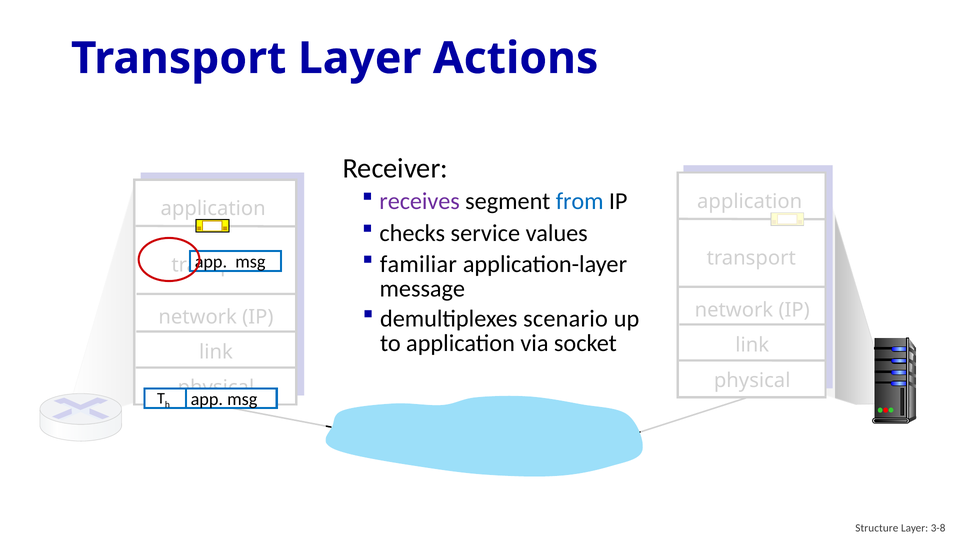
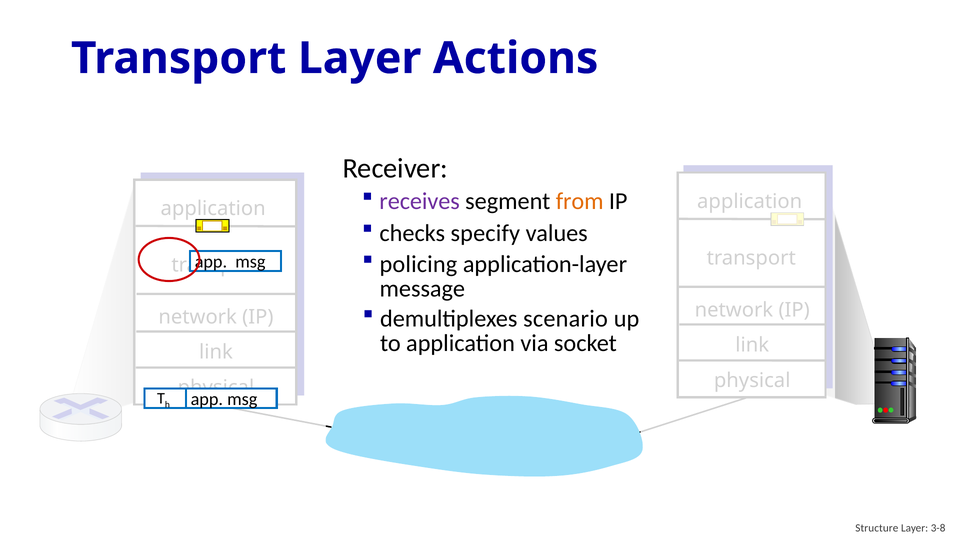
from colour: blue -> orange
service: service -> specify
familiar: familiar -> policing
